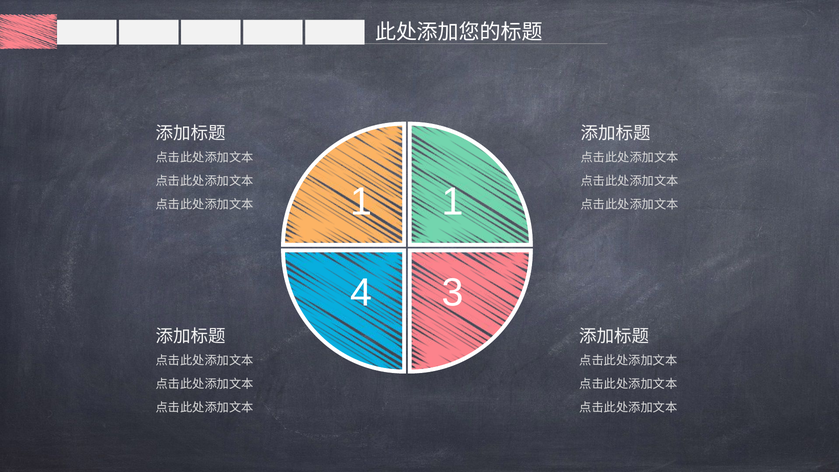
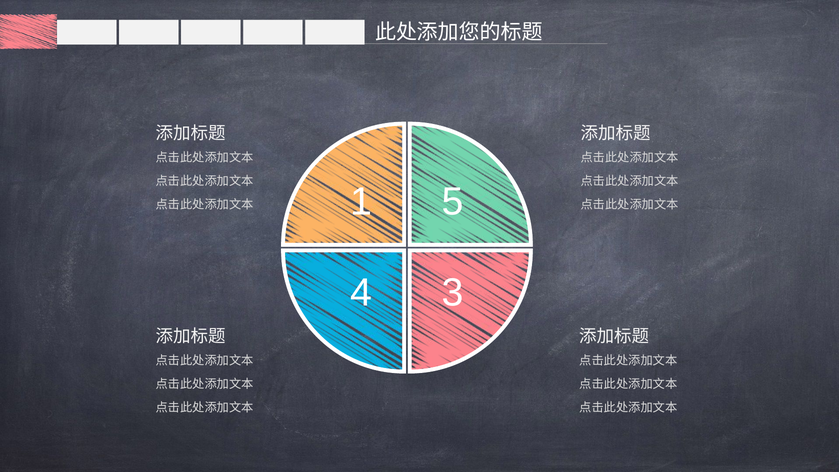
1 1: 1 -> 5
